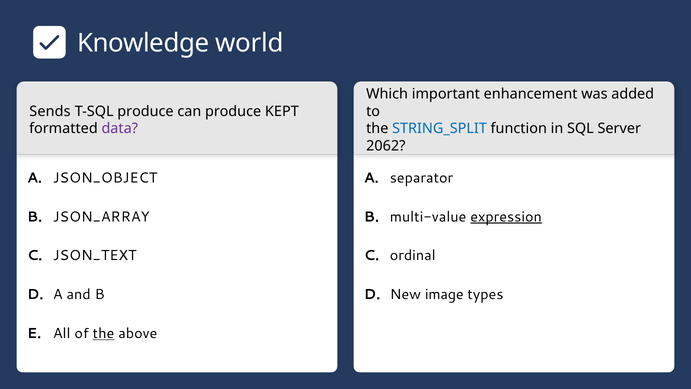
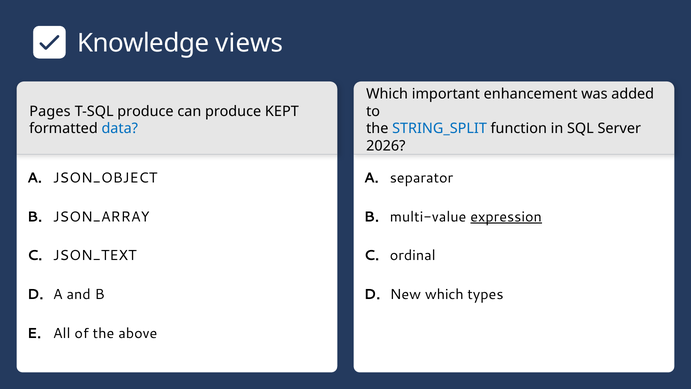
world: world -> views
Sends: Sends -> Pages
data colour: purple -> blue
2062: 2062 -> 2026
​New image: image -> which
the at (104, 333) underline: present -> none
